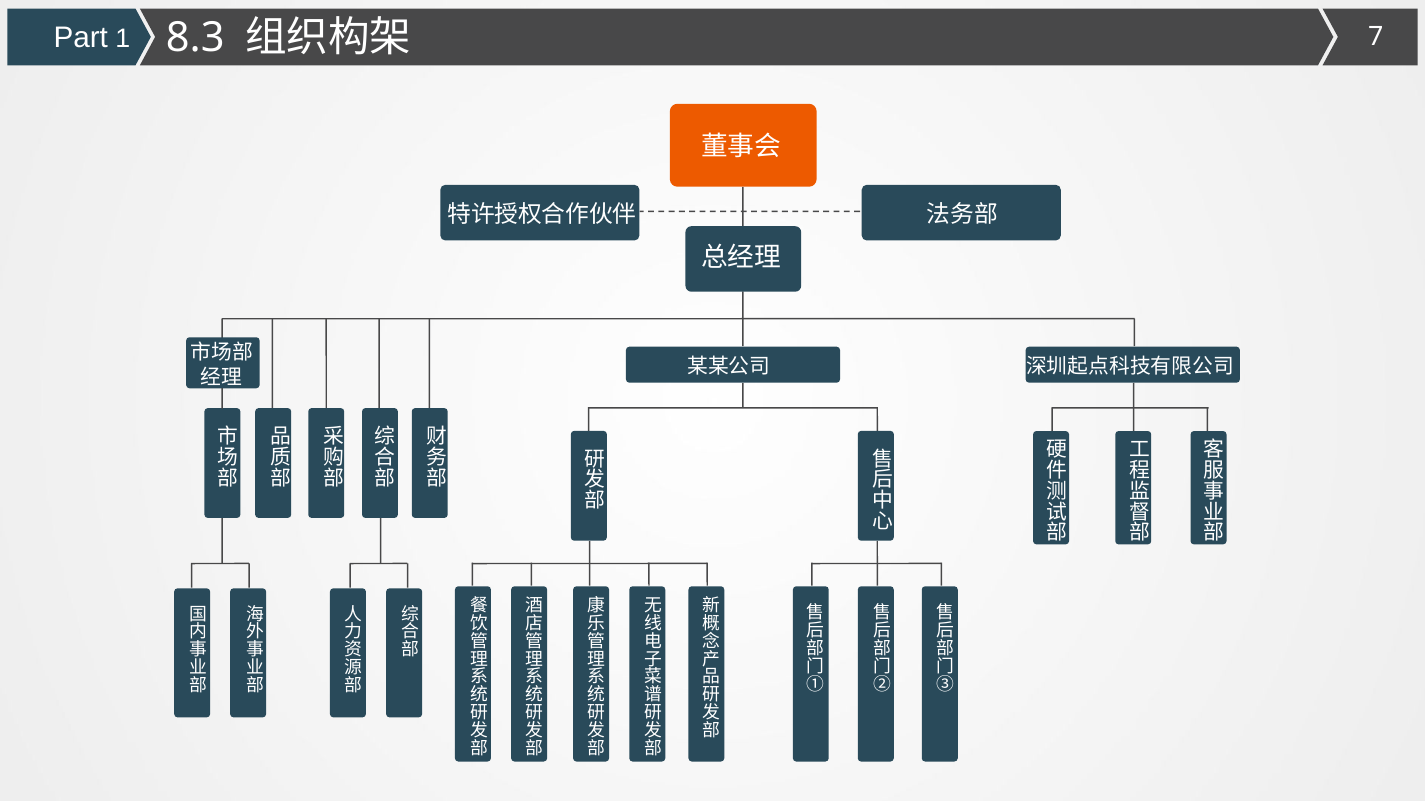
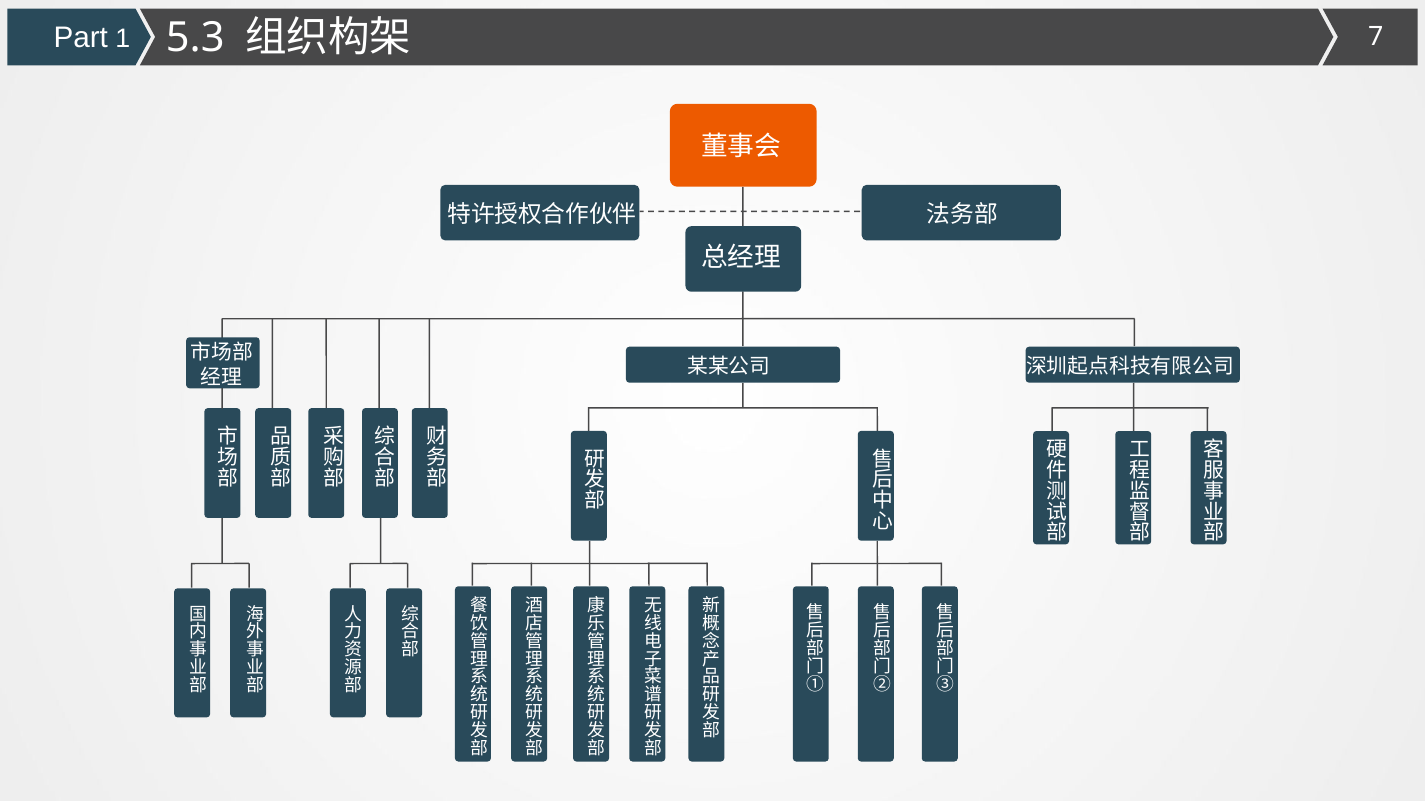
8.3: 8.3 -> 5.3
